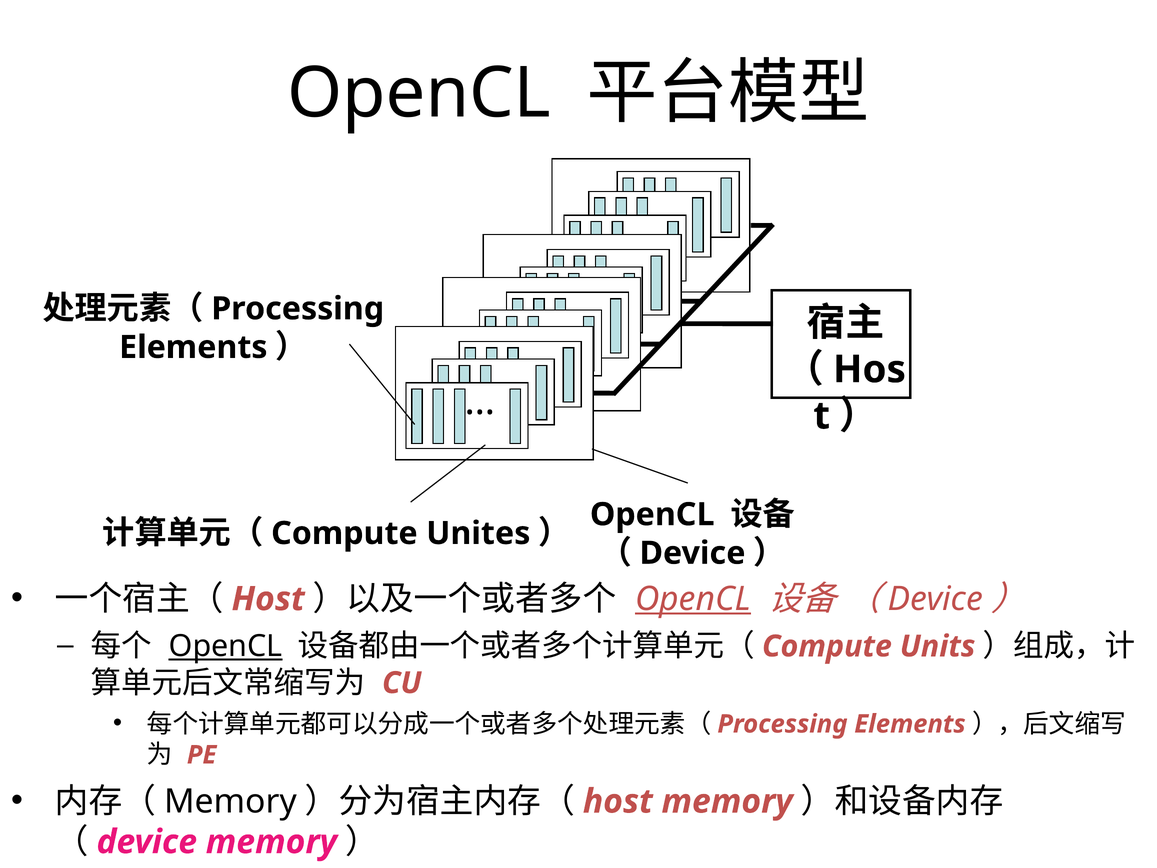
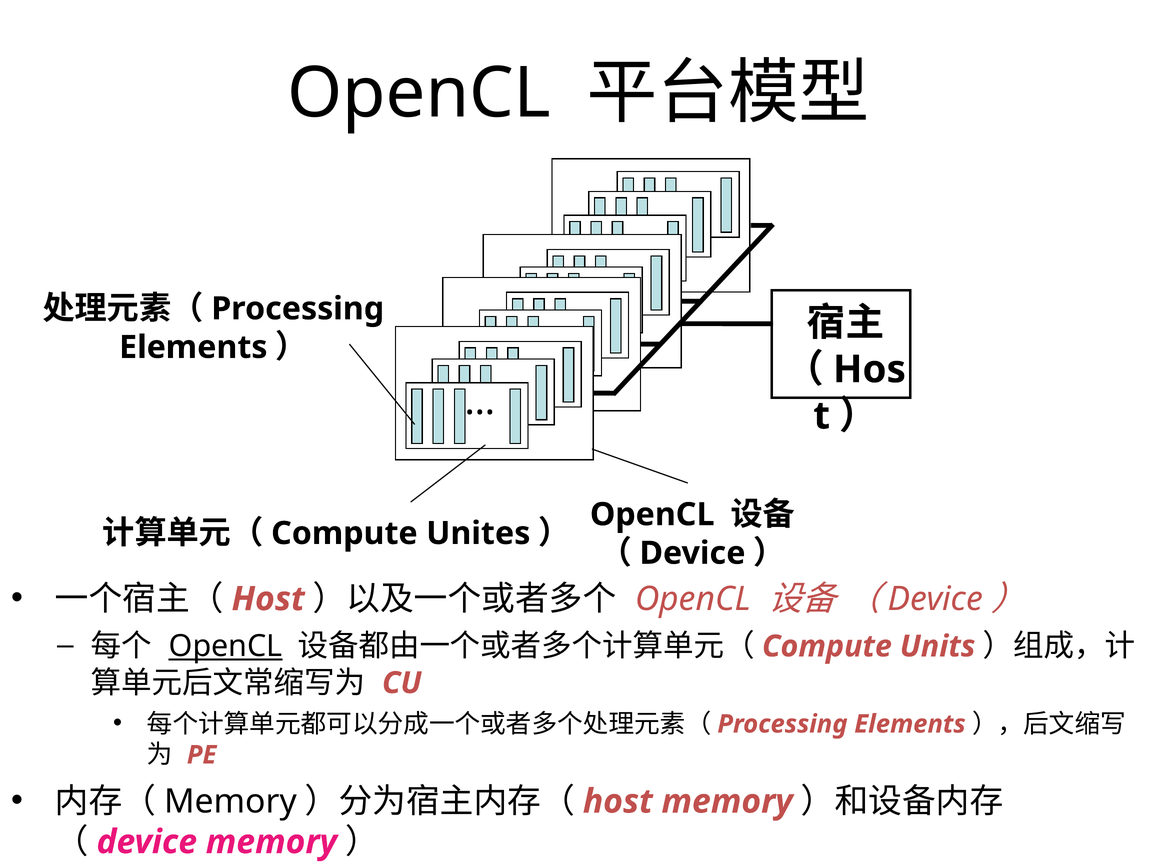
OpenCL at (693, 599) underline: present -> none
